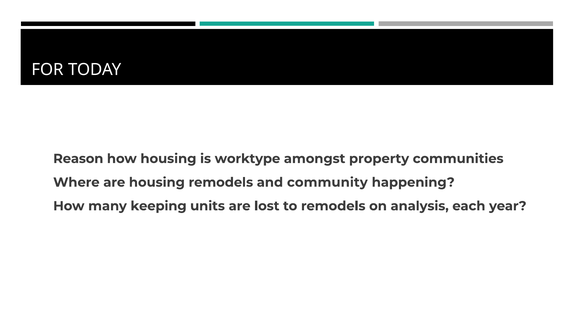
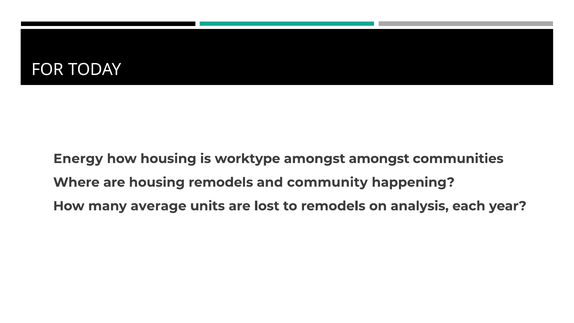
Reason: Reason -> Energy
amongst property: property -> amongst
keeping: keeping -> average
